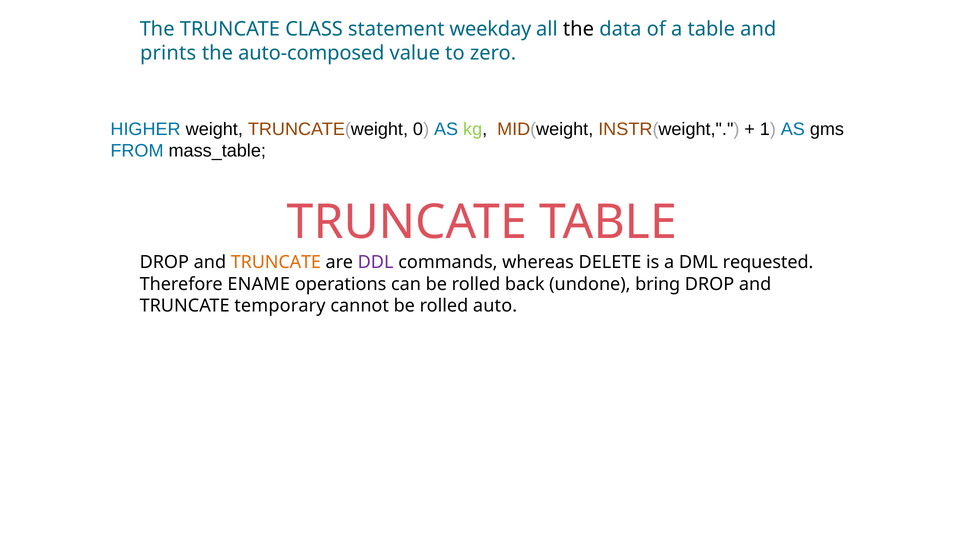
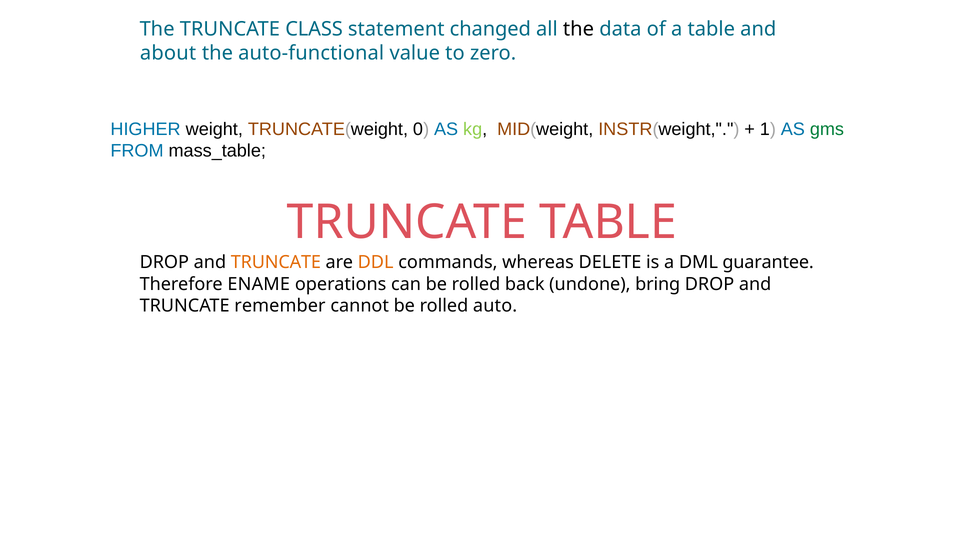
weekday: weekday -> changed
prints: prints -> about
auto-composed: auto-composed -> auto-functional
gms colour: black -> green
DDL colour: purple -> orange
requested: requested -> guarantee
temporary: temporary -> remember
